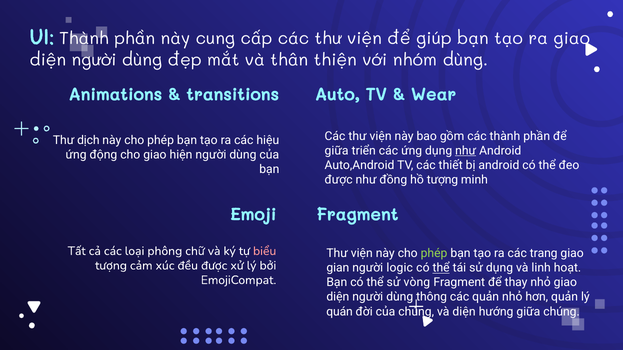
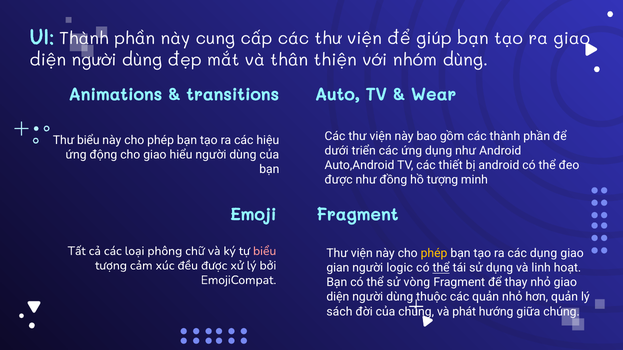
Thư dịch: dịch -> biểu
giữa at (337, 151): giữa -> dưới
như at (466, 151) underline: present -> none
hiện: hiện -> hiểu
phép at (434, 254) colour: light green -> yellow
các trang: trang -> dụng
thông: thông -> thuộc
quán: quán -> sách
và diện: diện -> phát
